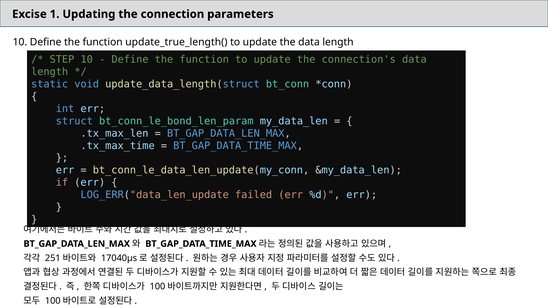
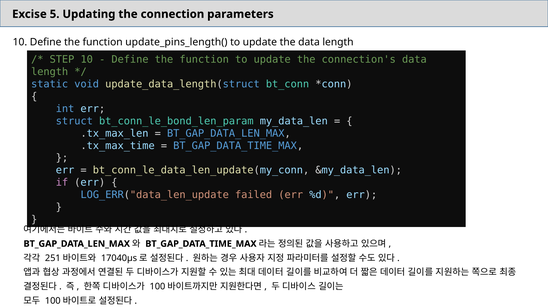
1: 1 -> 5
update_true_length(: update_true_length( -> update_pins_length(
